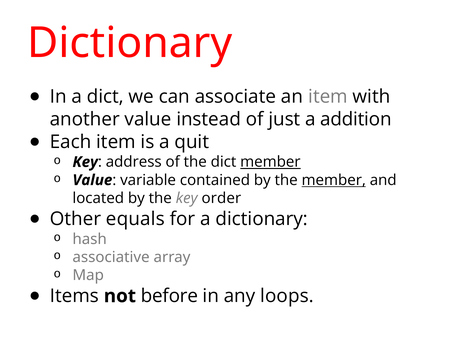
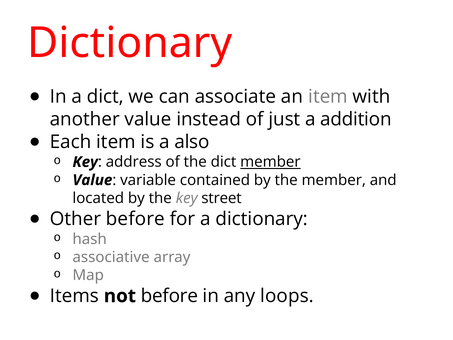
quit: quit -> also
member at (334, 180) underline: present -> none
order: order -> street
Other equals: equals -> before
